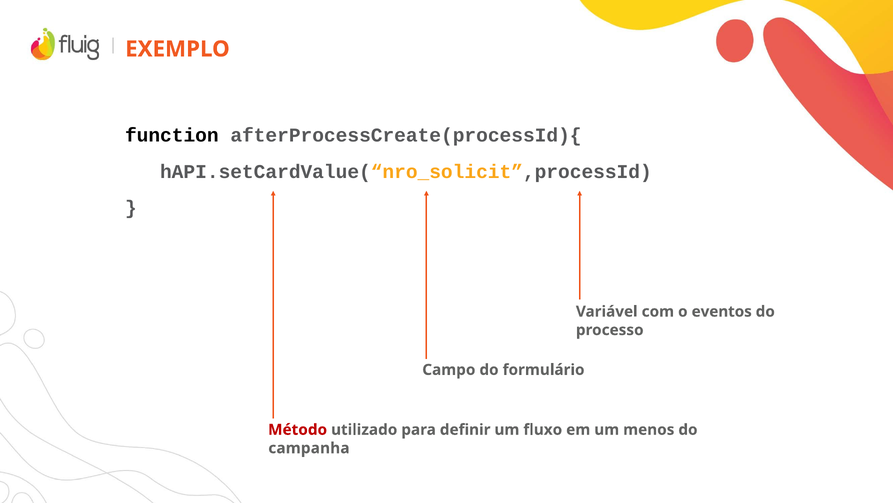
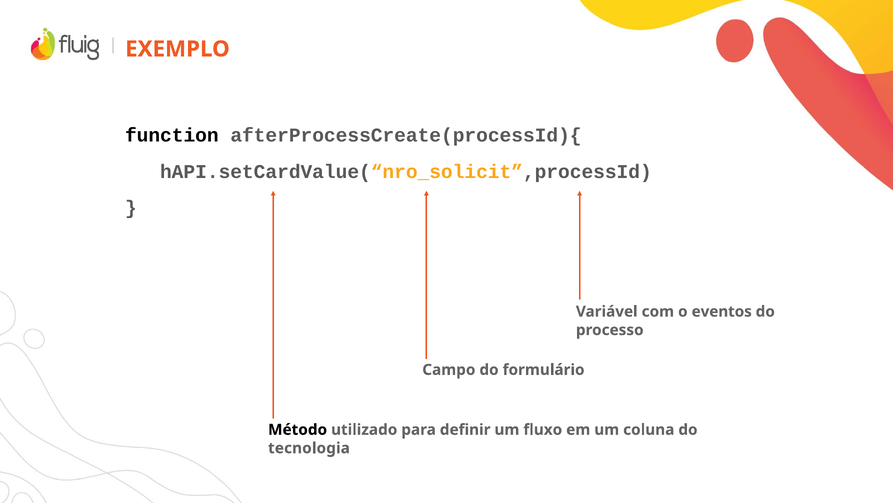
Método colour: red -> black
menos: menos -> coluna
campanha: campanha -> tecnologia
